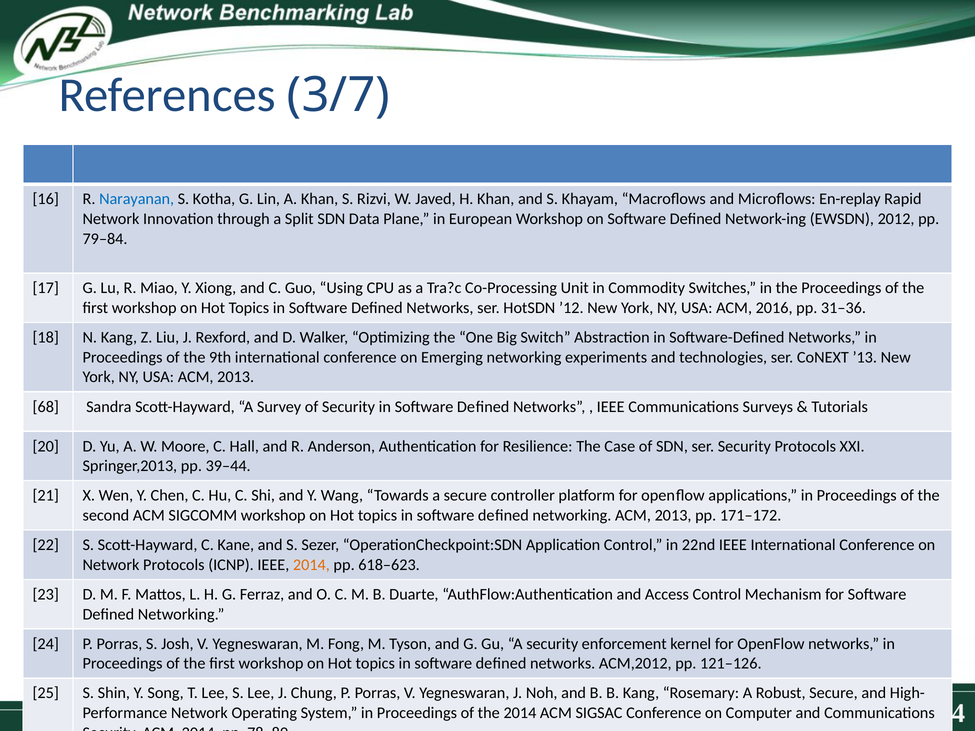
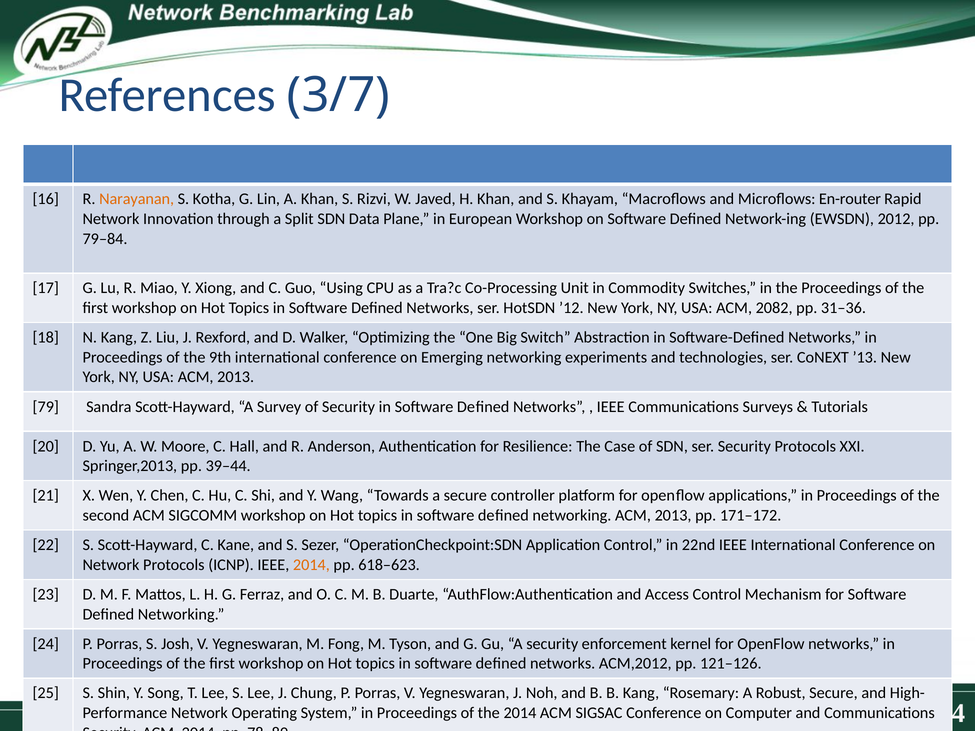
Narayanan colour: blue -> orange
En-replay: En-replay -> En-router
2016: 2016 -> 2082
68: 68 -> 79
